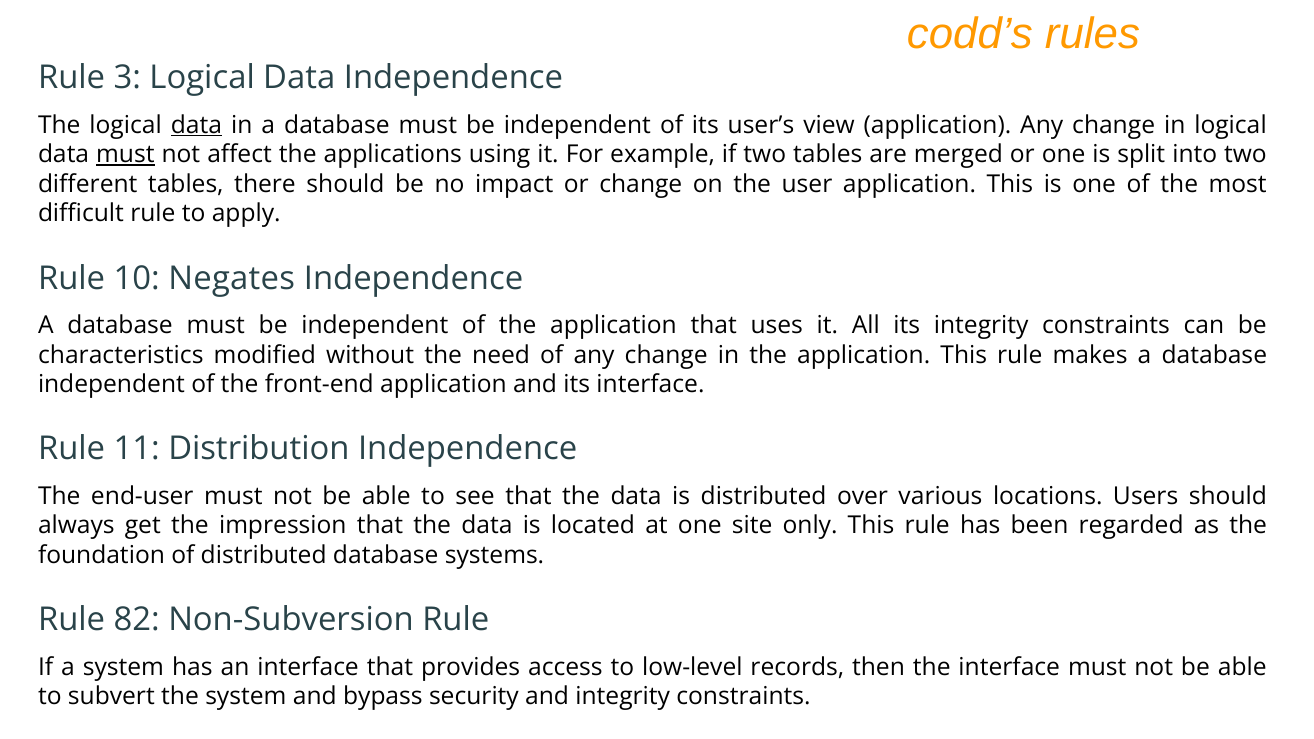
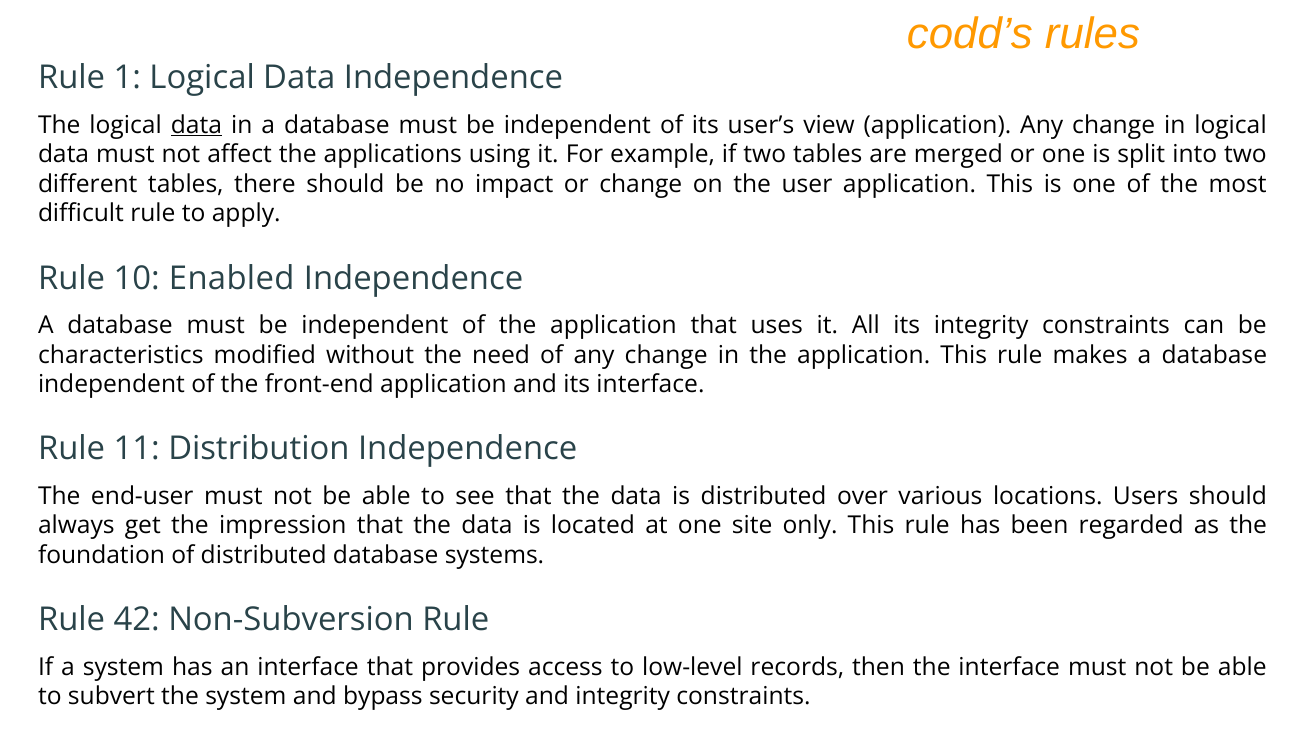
3: 3 -> 1
must at (125, 155) underline: present -> none
Negates: Negates -> Enabled
82: 82 -> 42
